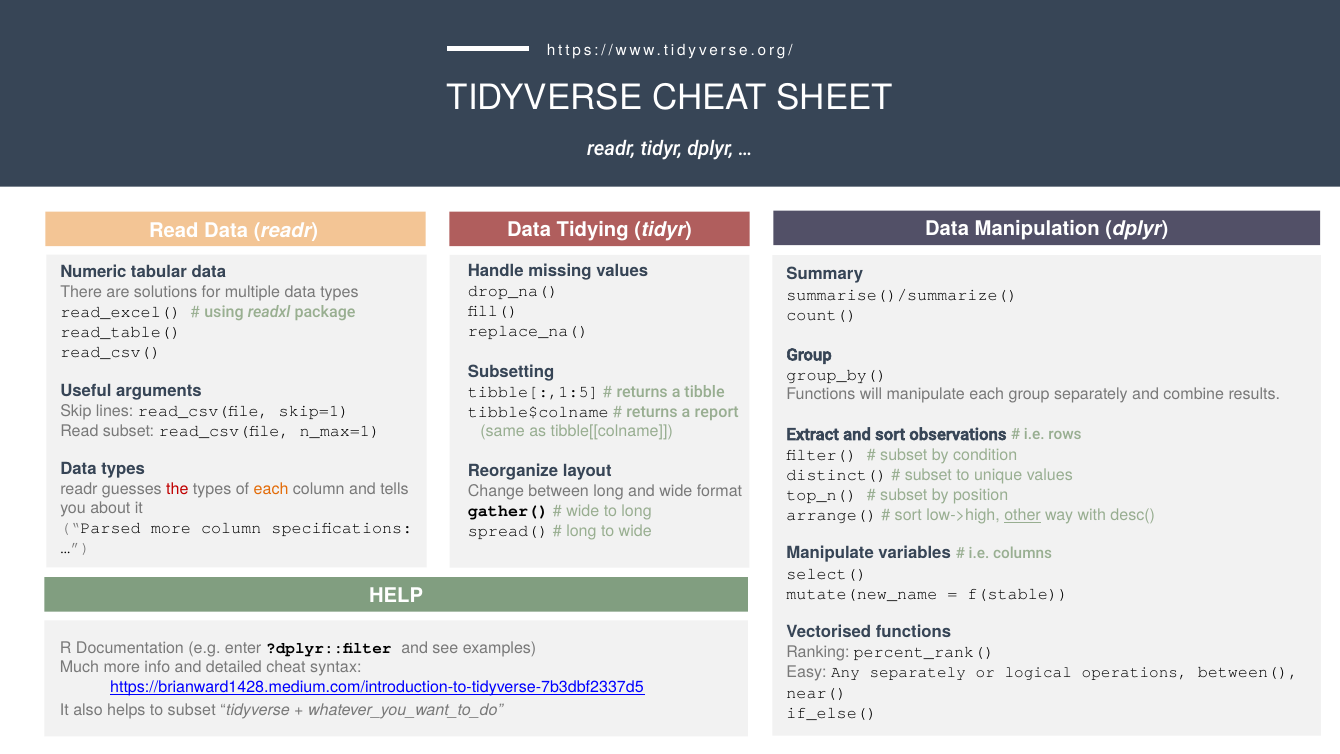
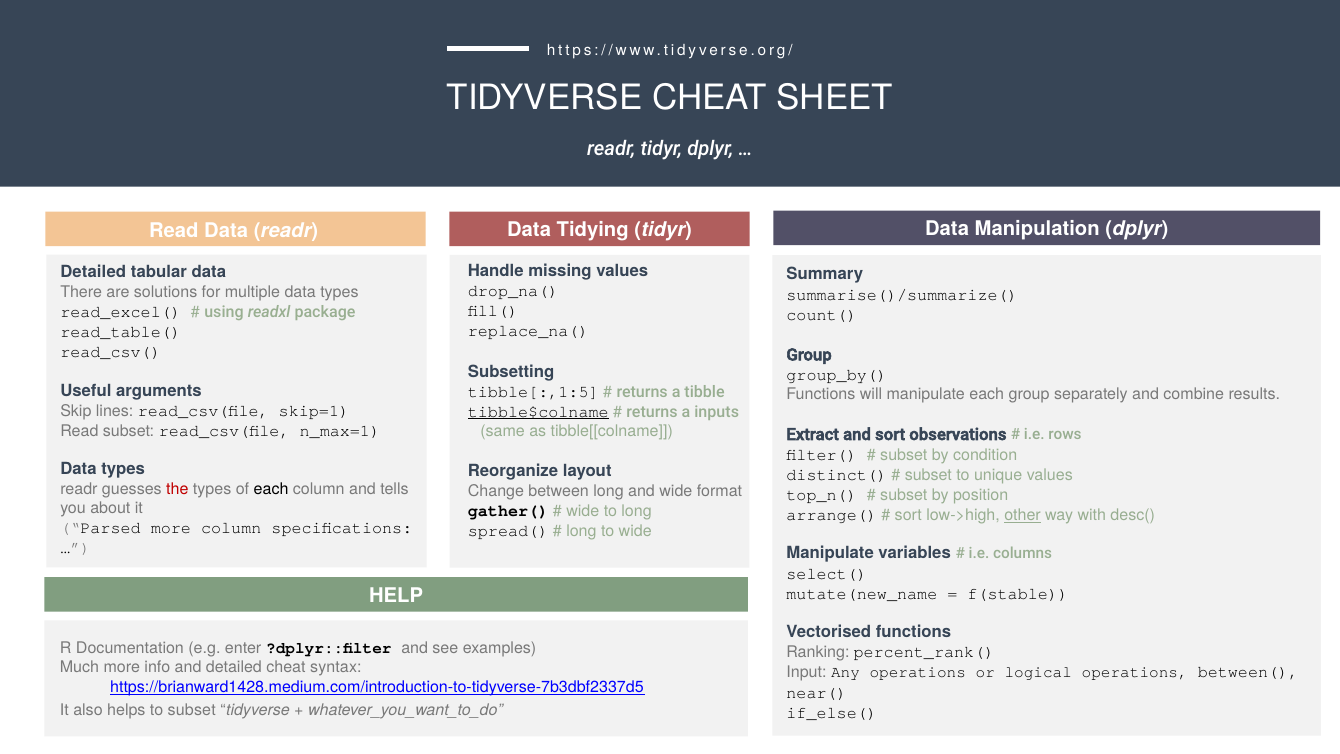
Numeric at (93, 272): Numeric -> Detailed
tibble$colname underline: none -> present
report: report -> inputs
each at (271, 489) colour: orange -> black
Easy: Easy -> Input
Any separately: separately -> operations
